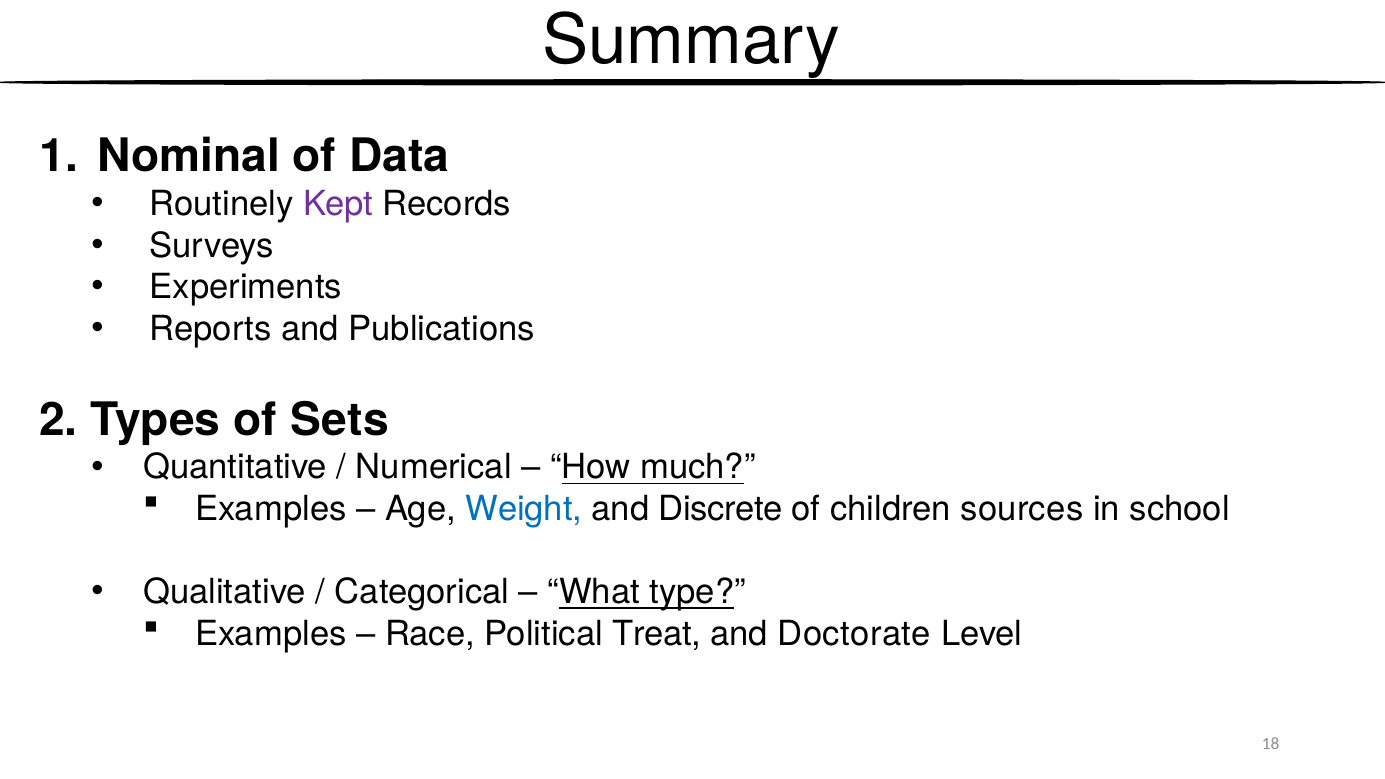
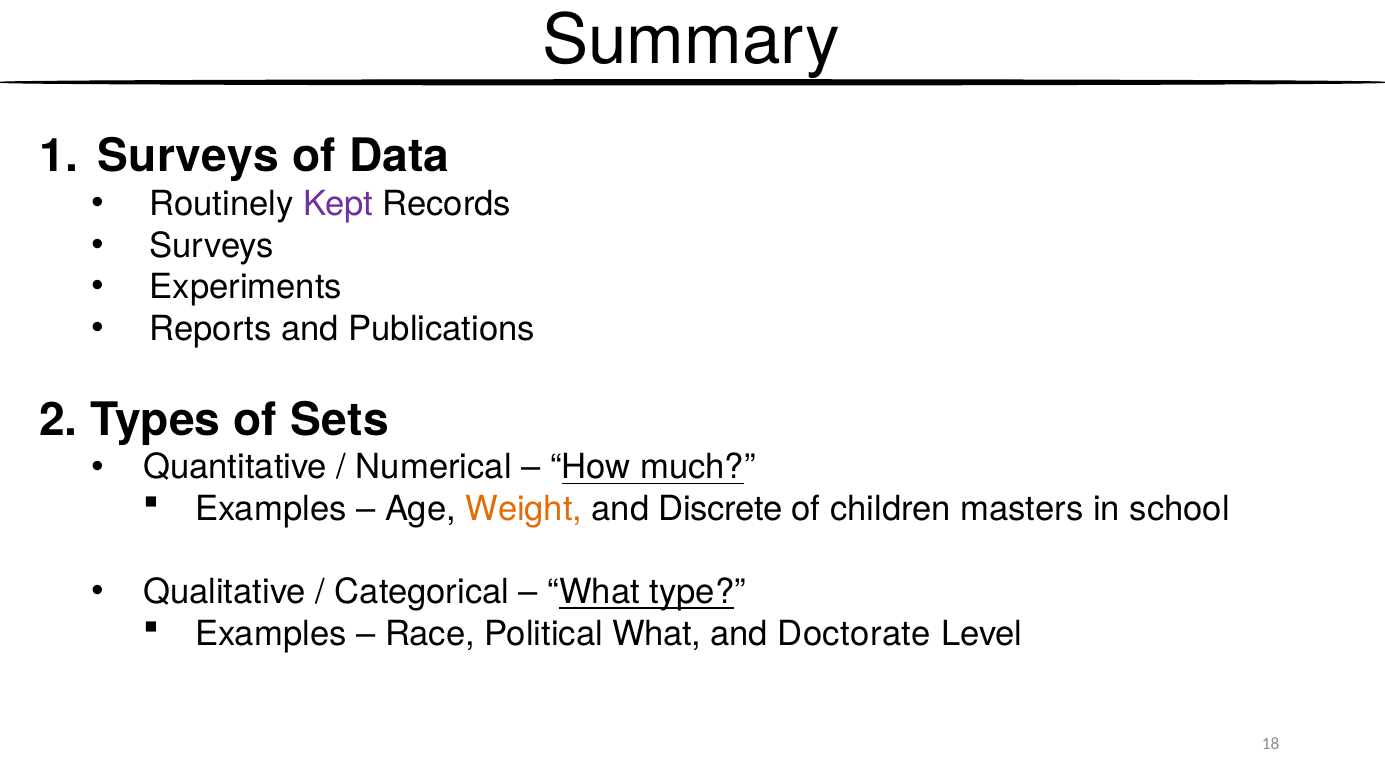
Nominal at (189, 157): Nominal -> Surveys
Weight colour: blue -> orange
sources: sources -> masters
Political Treat: Treat -> What
